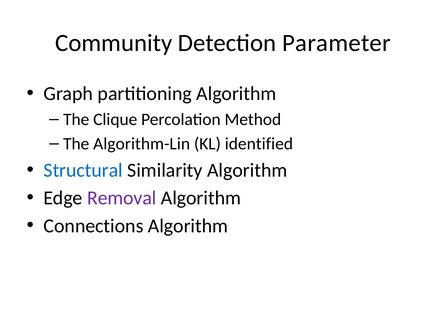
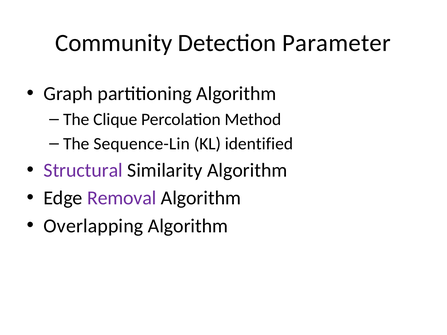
Algorithm-Lin: Algorithm-Lin -> Sequence-Lin
Structural colour: blue -> purple
Connections: Connections -> Overlapping
